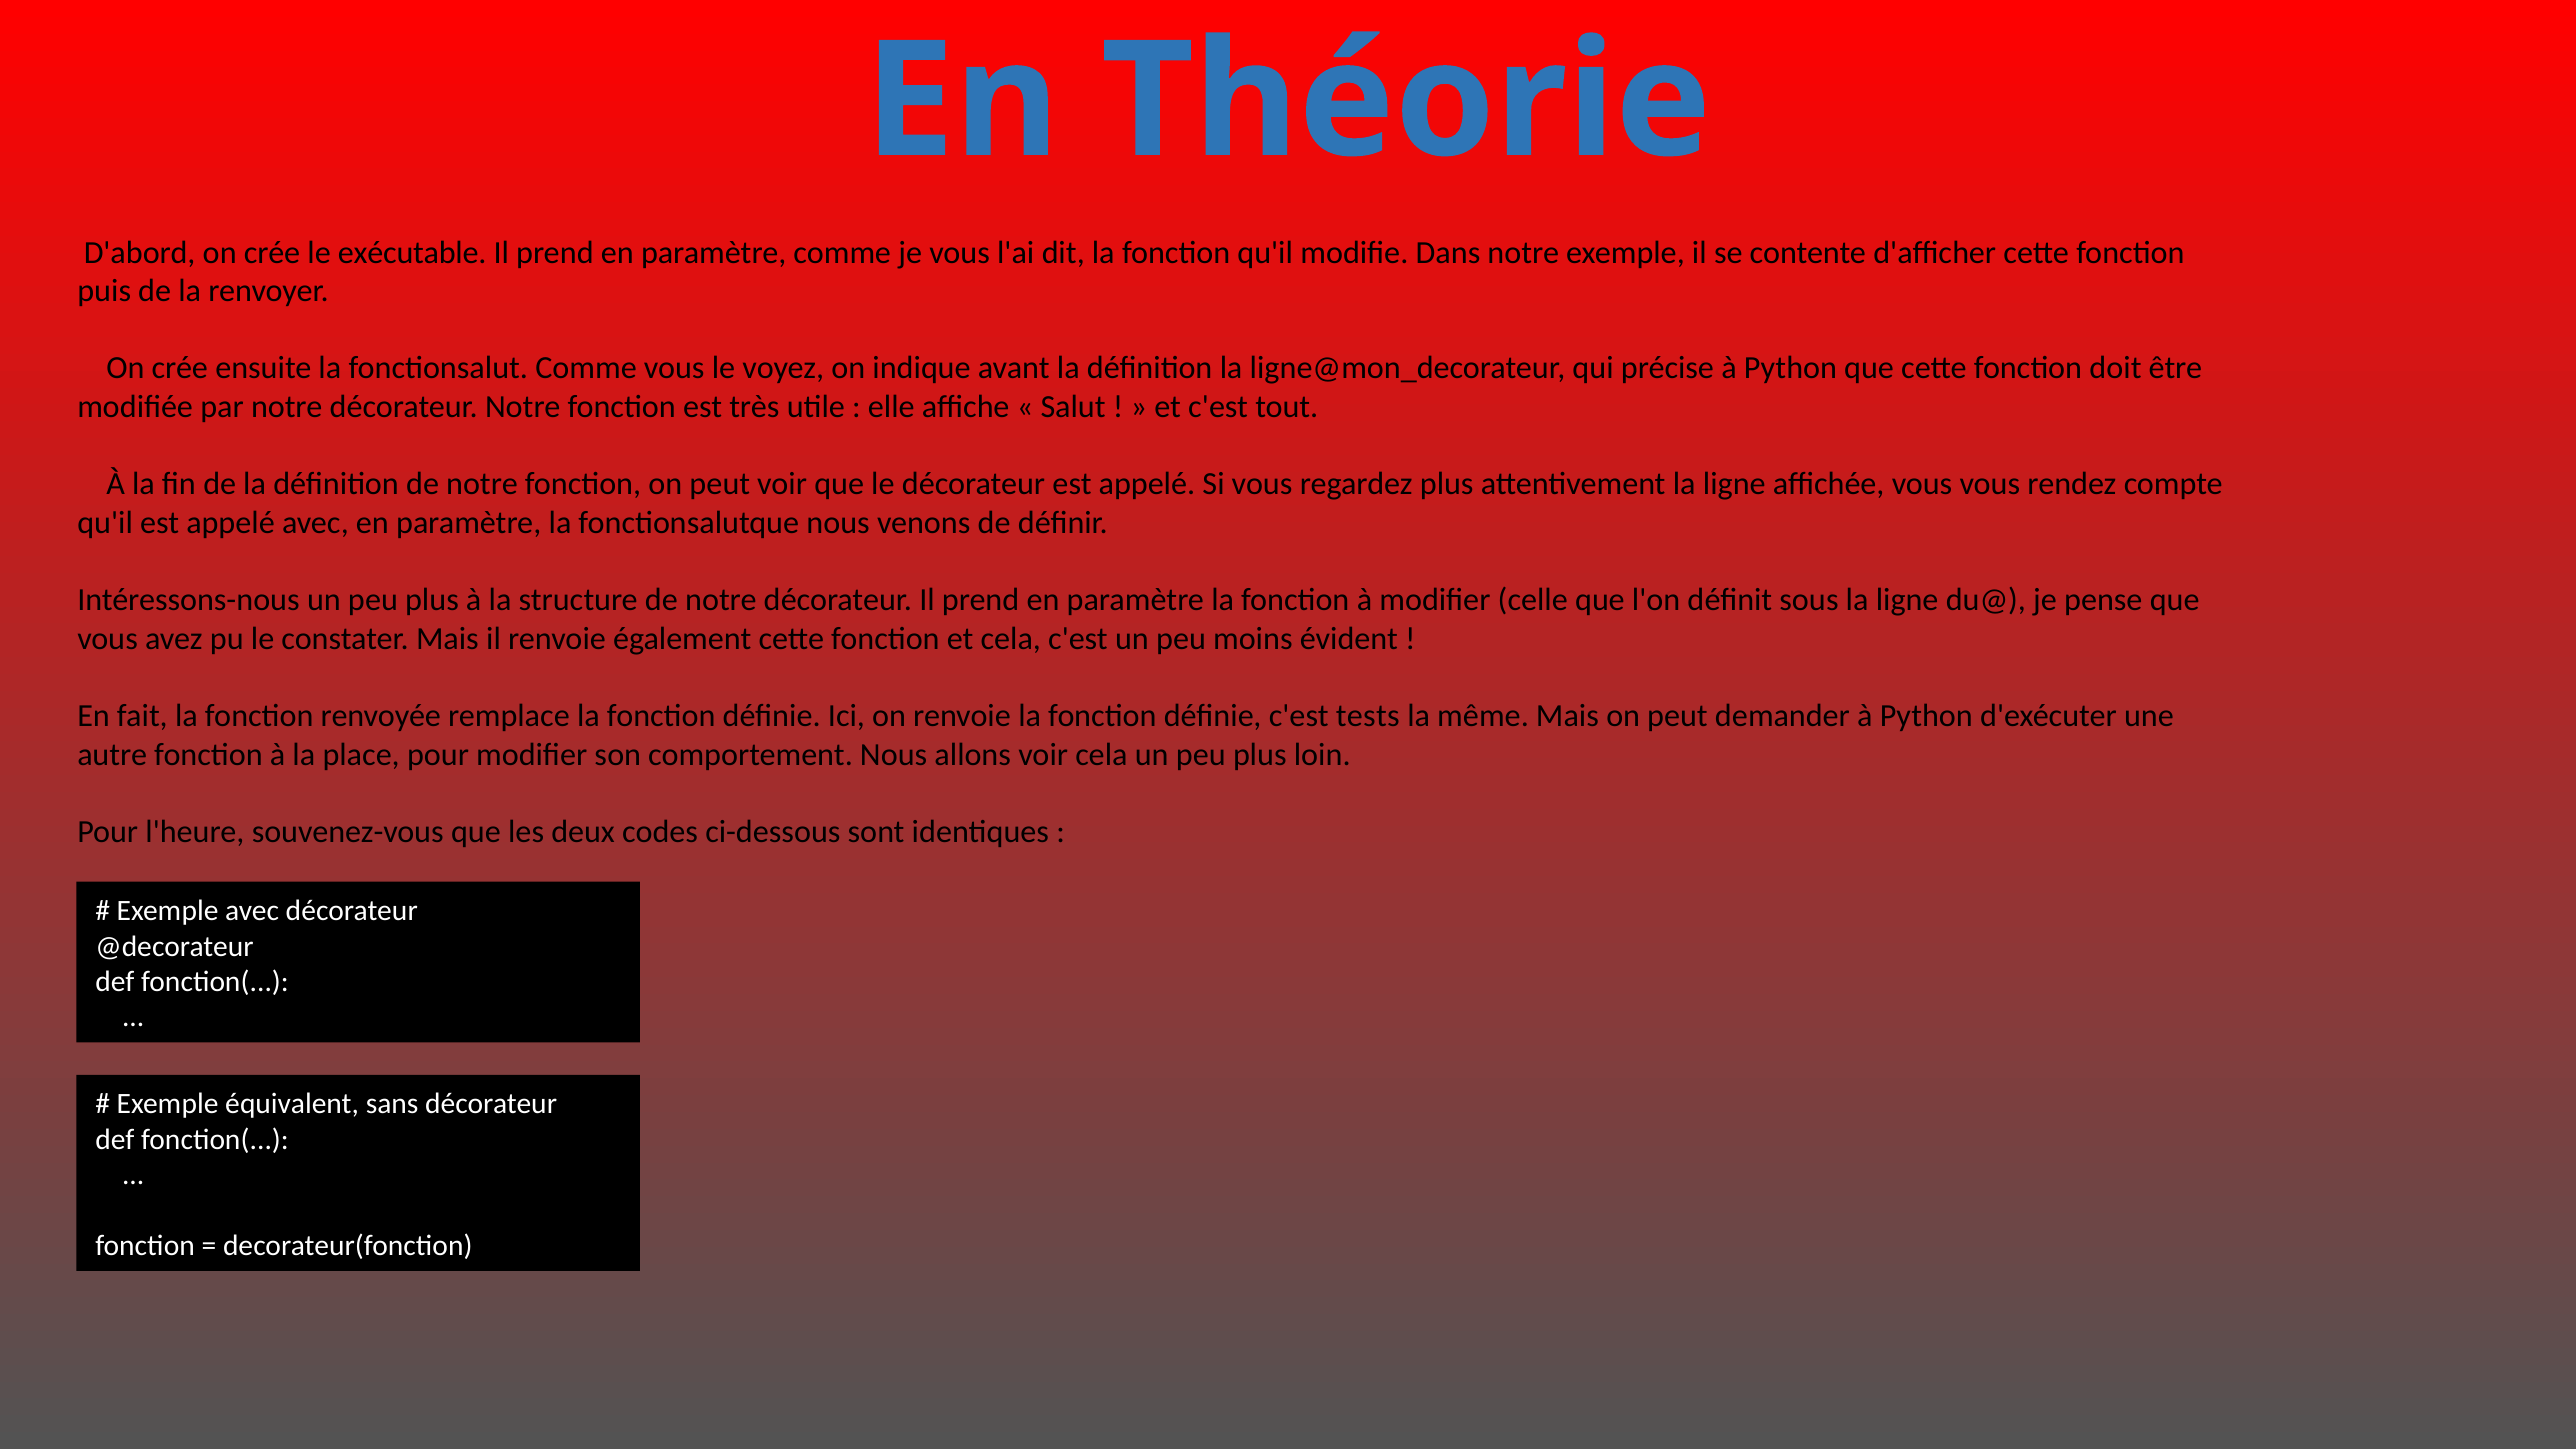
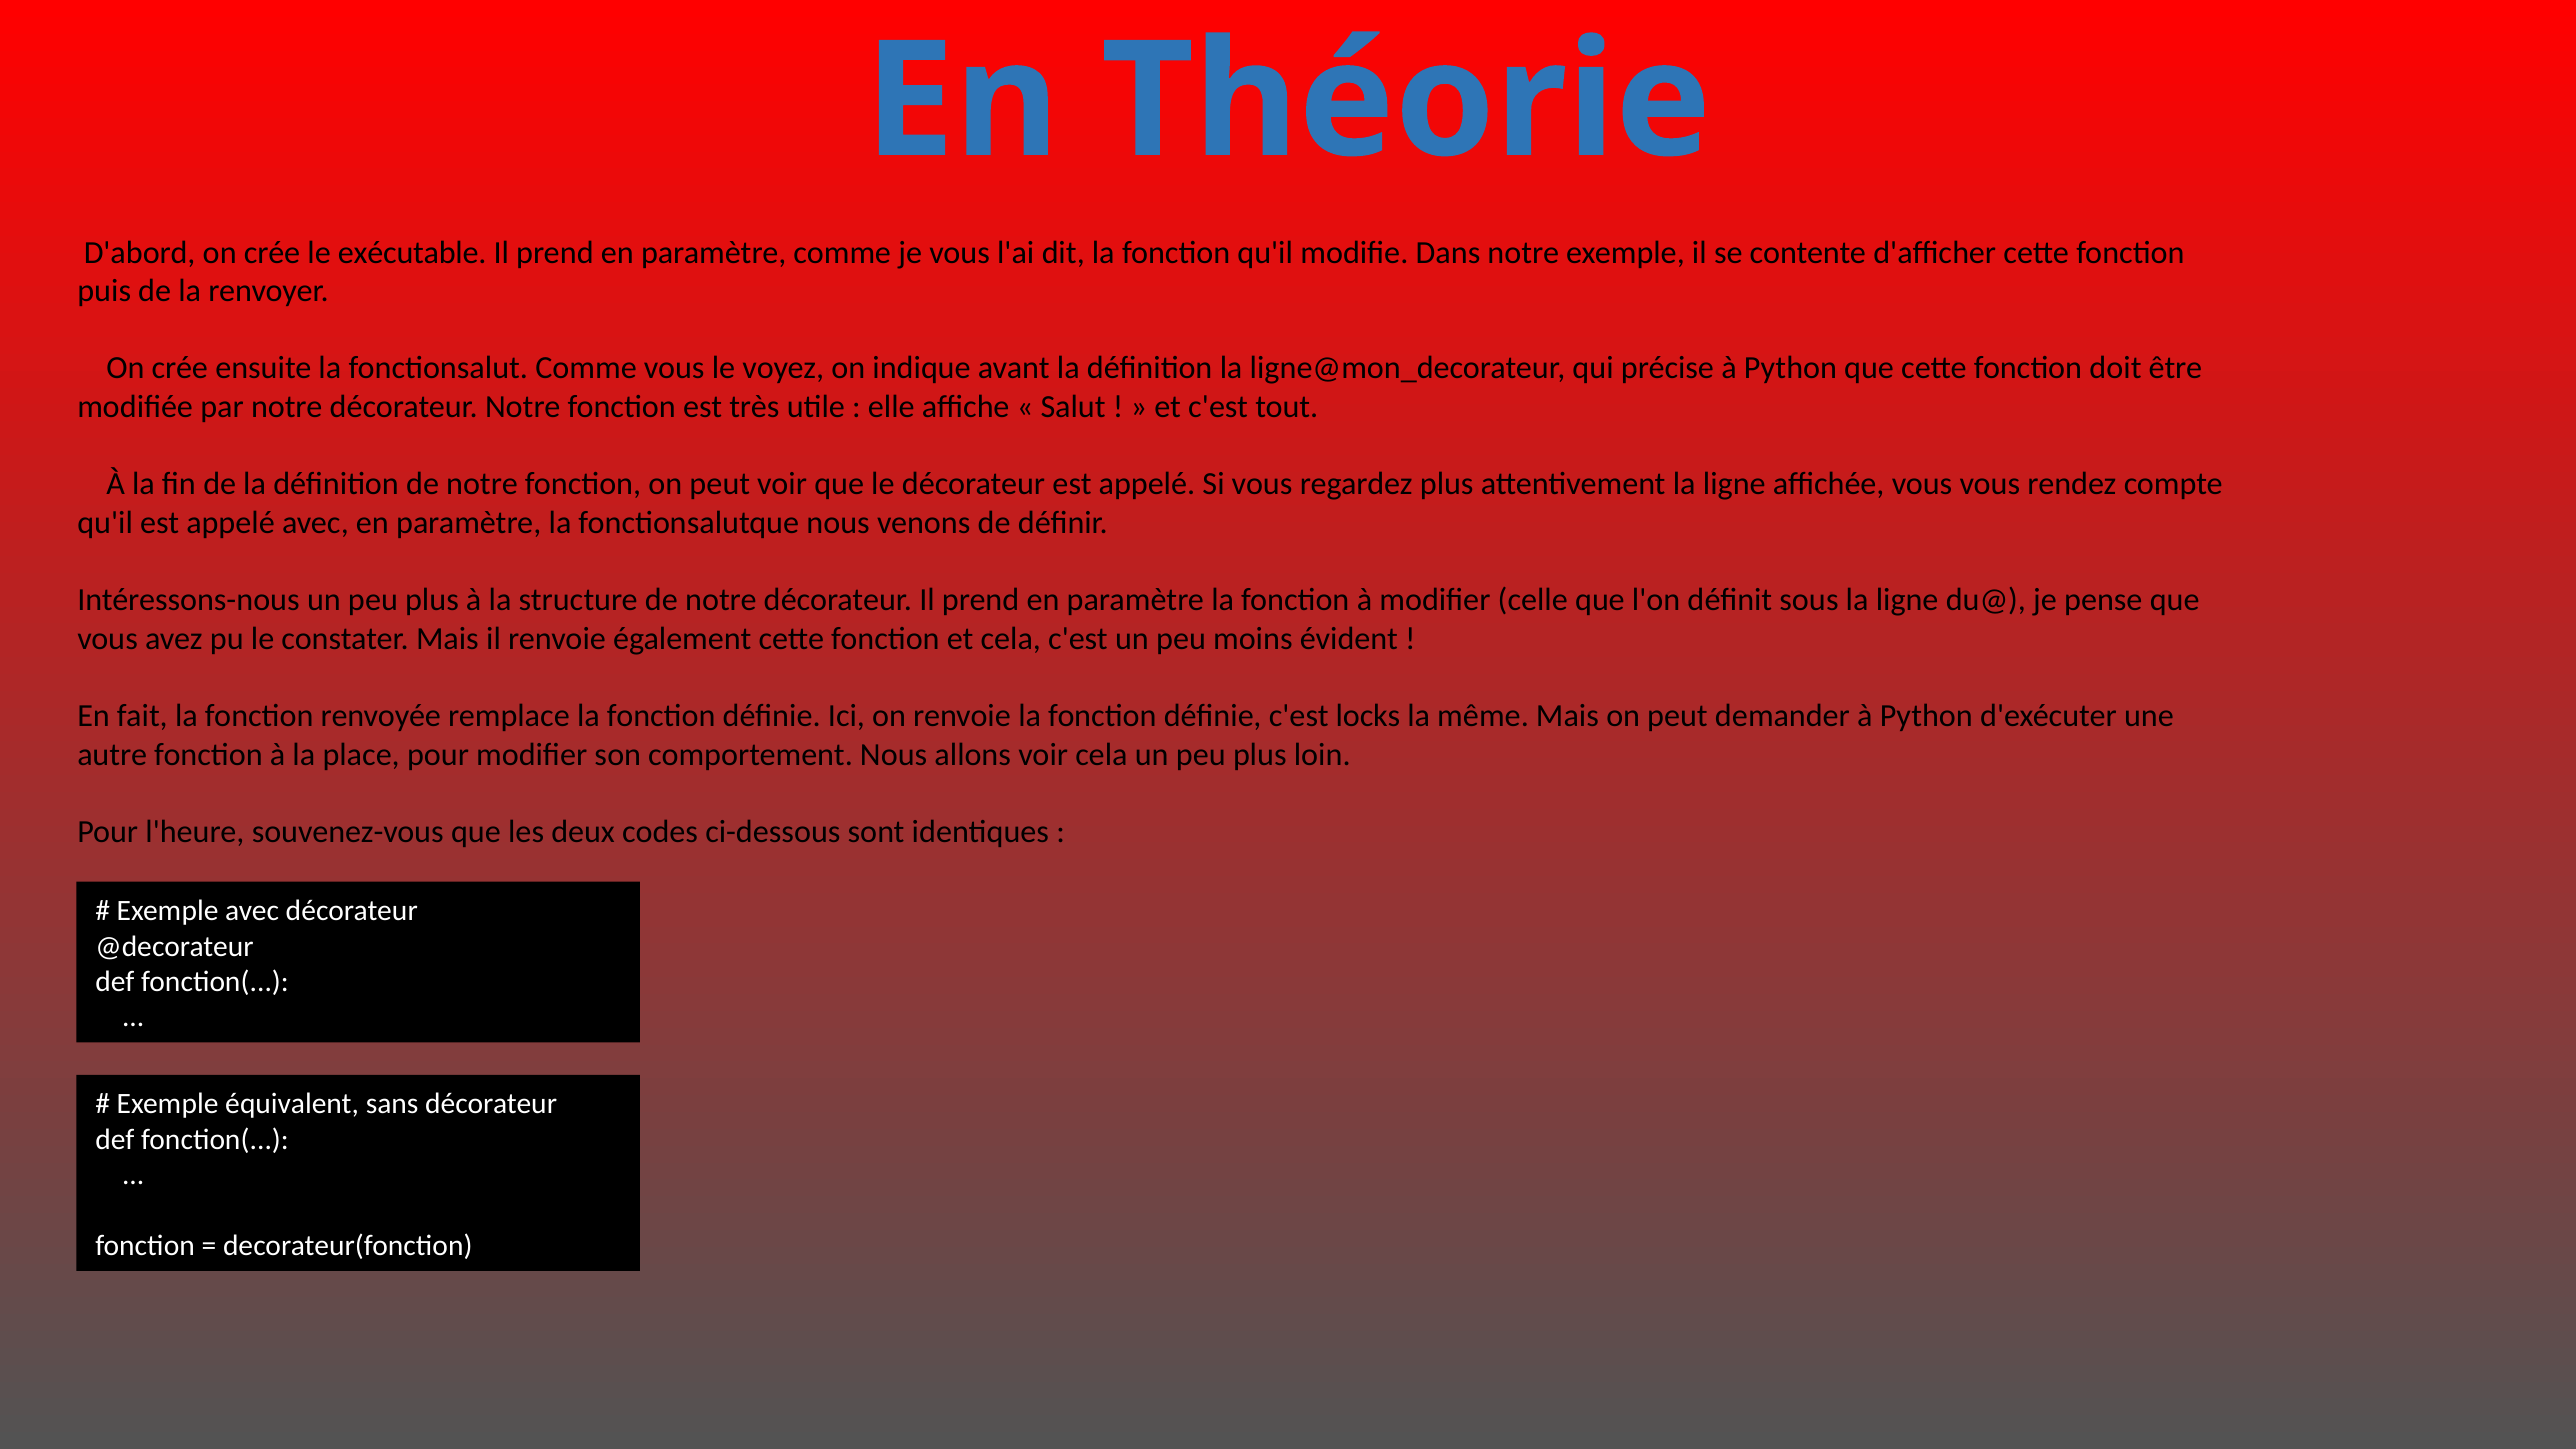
tests: tests -> locks
